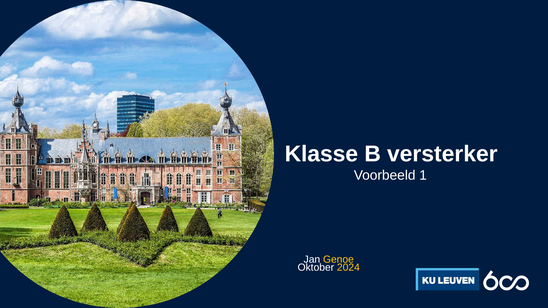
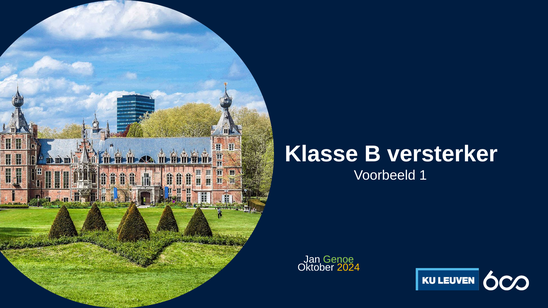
Genoe colour: yellow -> light green
